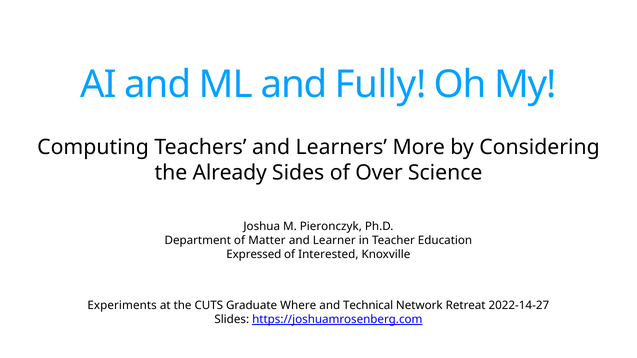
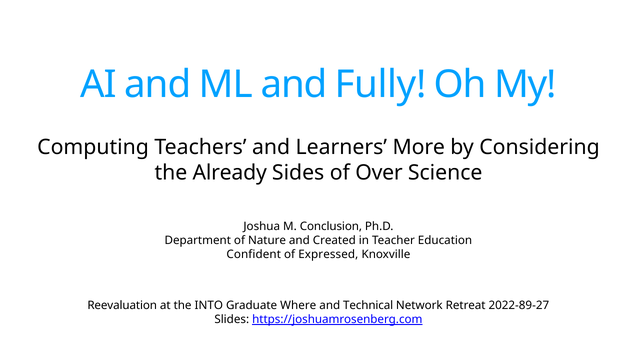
Pieronczyk: Pieronczyk -> Conclusion
Matter: Matter -> Nature
Learner: Learner -> Created
Expressed: Expressed -> Confident
Interested: Interested -> Expressed
Experiments: Experiments -> Reevaluation
CUTS: CUTS -> INTO
2022-14-27: 2022-14-27 -> 2022-89-27
